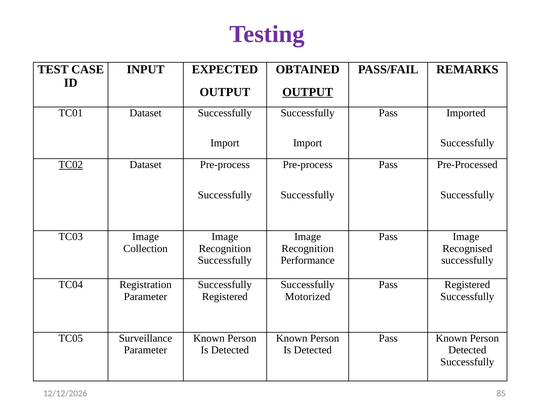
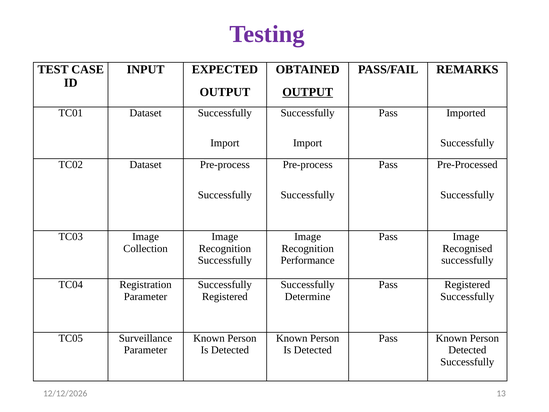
TC02 underline: present -> none
Motorized: Motorized -> Determine
85: 85 -> 13
